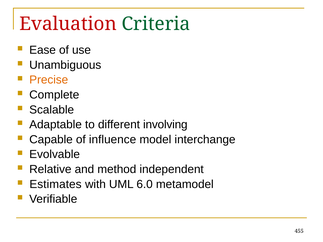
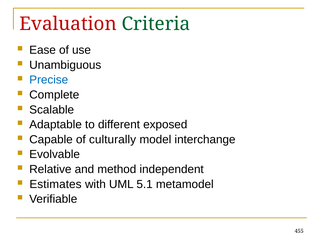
Precise colour: orange -> blue
involving: involving -> exposed
influence: influence -> culturally
6.0: 6.0 -> 5.1
